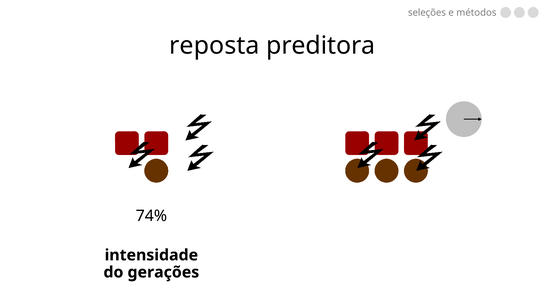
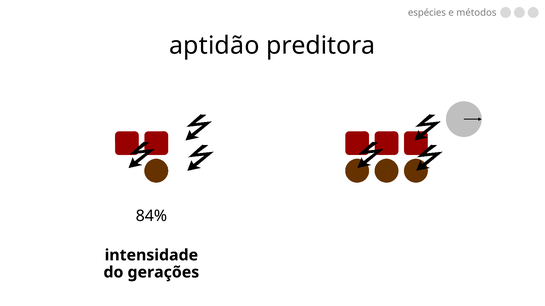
seleções: seleções -> espécies
reposta: reposta -> aptidão
74%: 74% -> 84%
